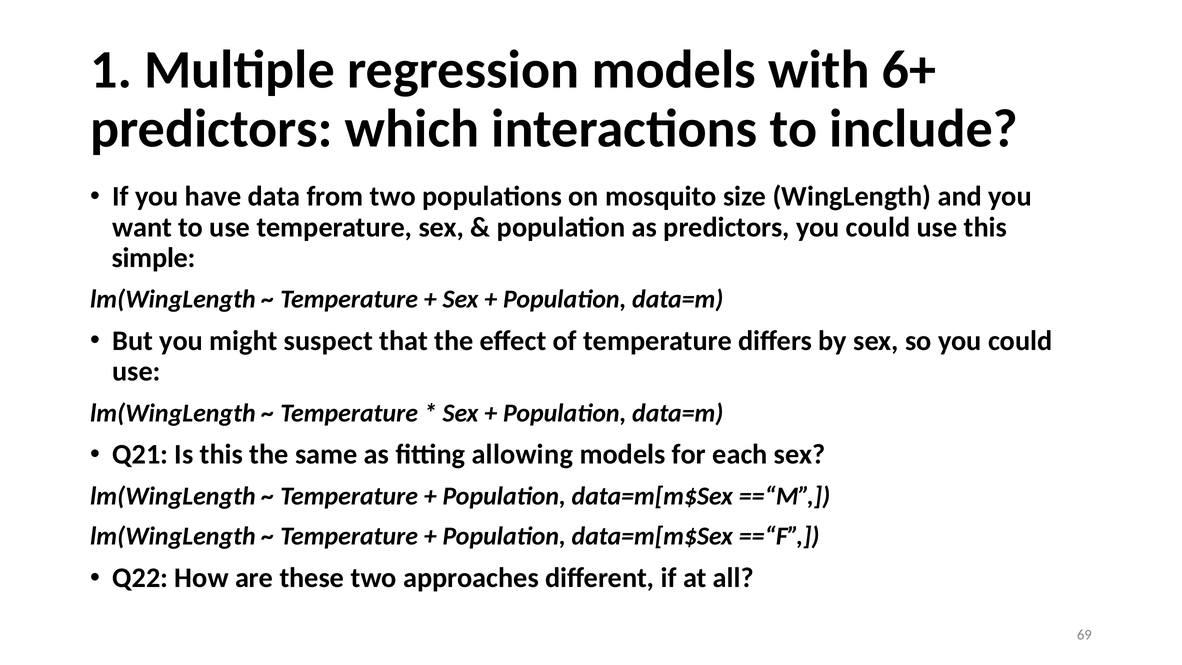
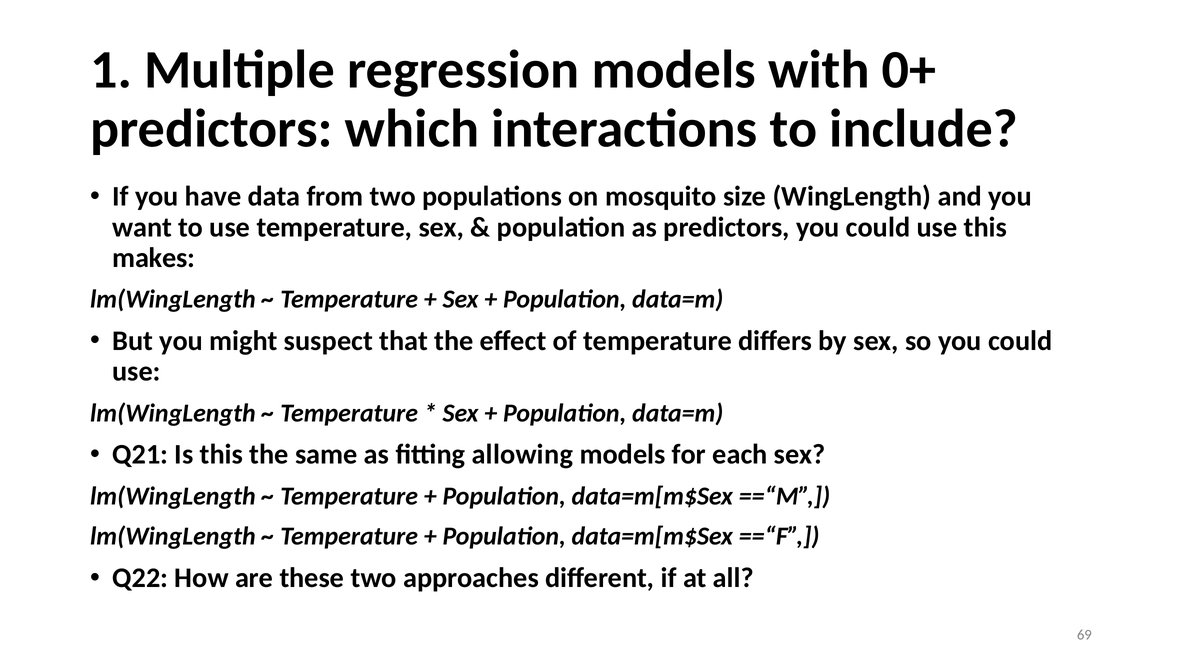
6+: 6+ -> 0+
simple: simple -> makes
